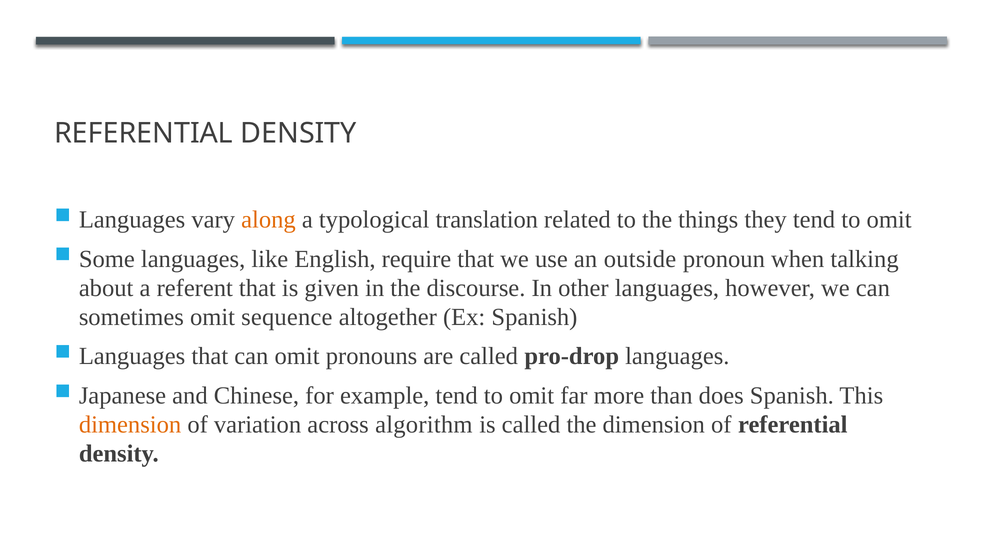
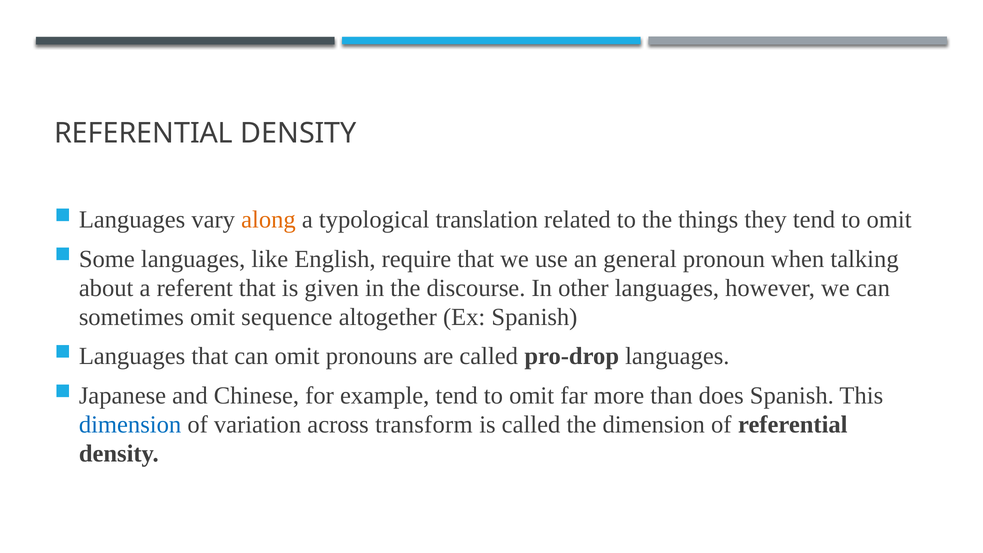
outside: outside -> general
dimension at (130, 425) colour: orange -> blue
algorithm: algorithm -> transform
